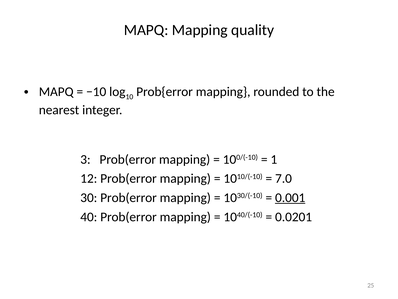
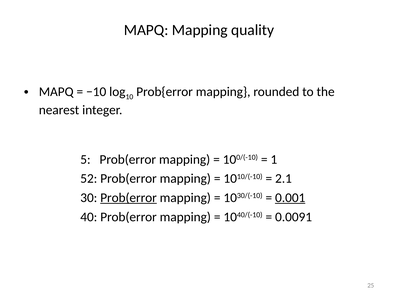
3: 3 -> 5
12: 12 -> 52
7.0: 7.0 -> 2.1
Prob(error at (129, 197) underline: none -> present
0.0201: 0.0201 -> 0.0091
